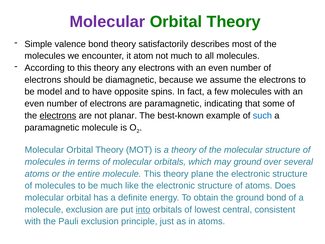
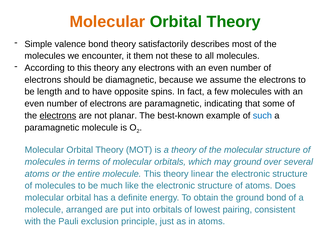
Molecular at (107, 22) colour: purple -> orange
atom: atom -> them
not much: much -> these
model: model -> length
plane: plane -> linear
molecule exclusion: exclusion -> arranged
into underline: present -> none
central: central -> pairing
